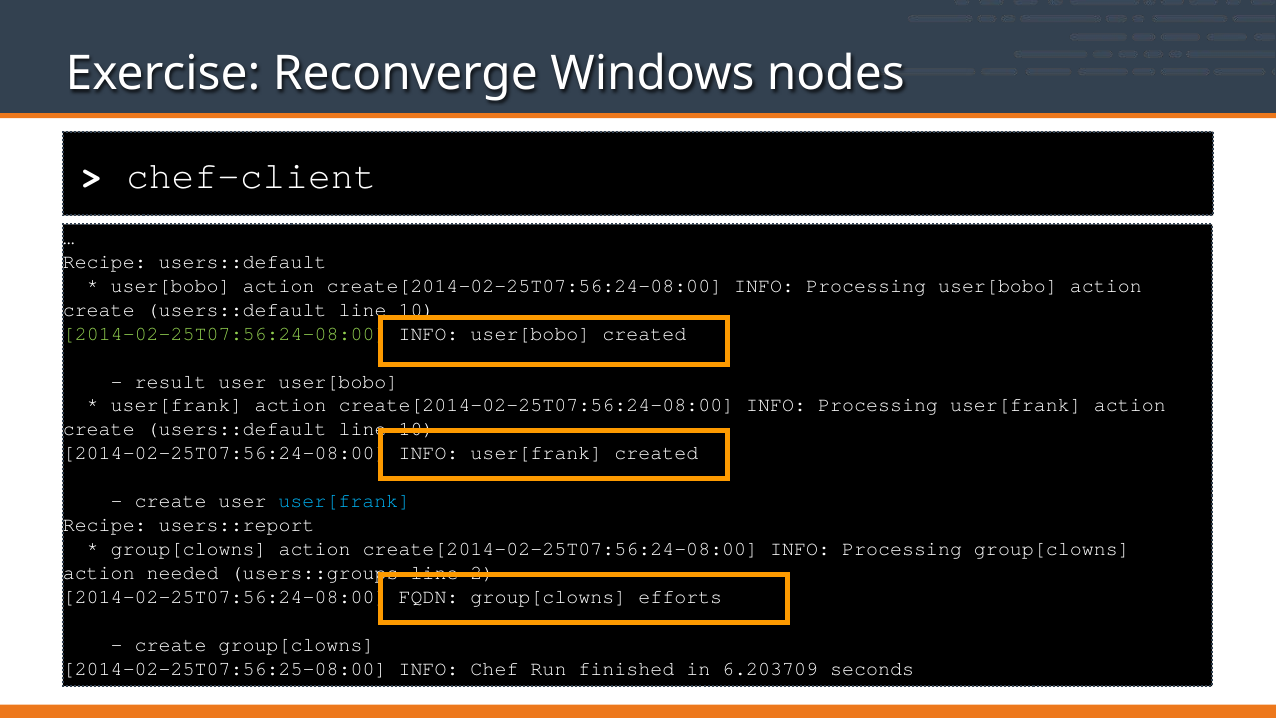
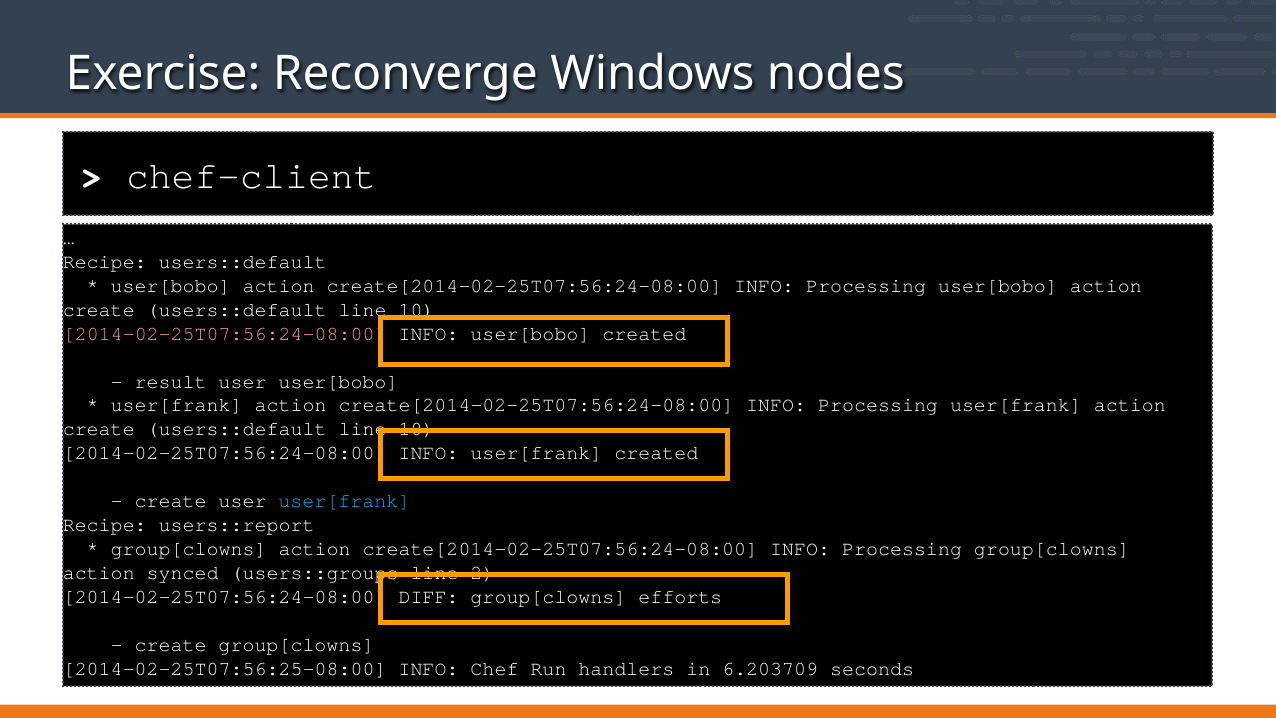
2014-02-25T07:56:24-08:00 at (225, 333) colour: light green -> pink
needed: needed -> synced
FQDN: FQDN -> DIFF
finished: finished -> handlers
